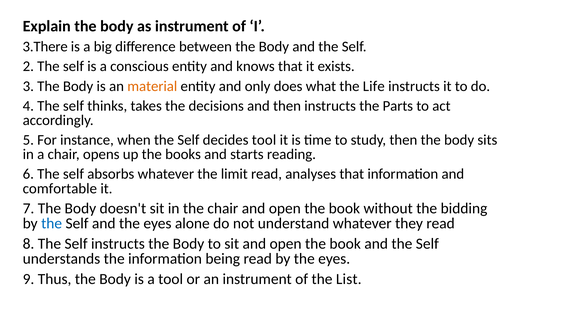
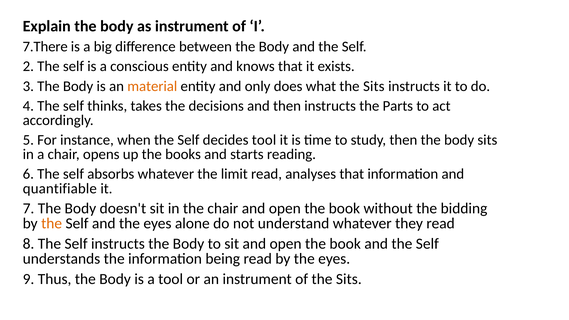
3.There: 3.There -> 7.There
what the Life: Life -> Sits
comfortable: comfortable -> quantifiable
the at (52, 223) colour: blue -> orange
of the List: List -> Sits
